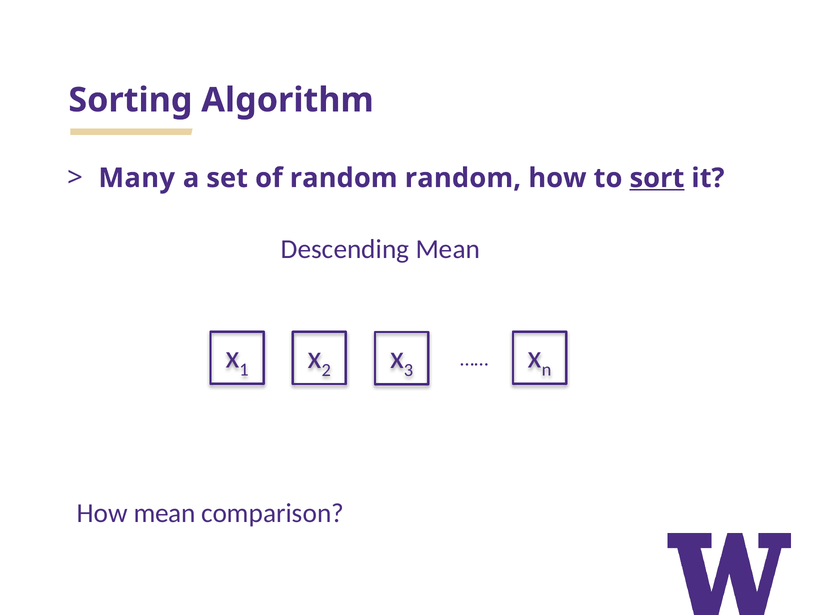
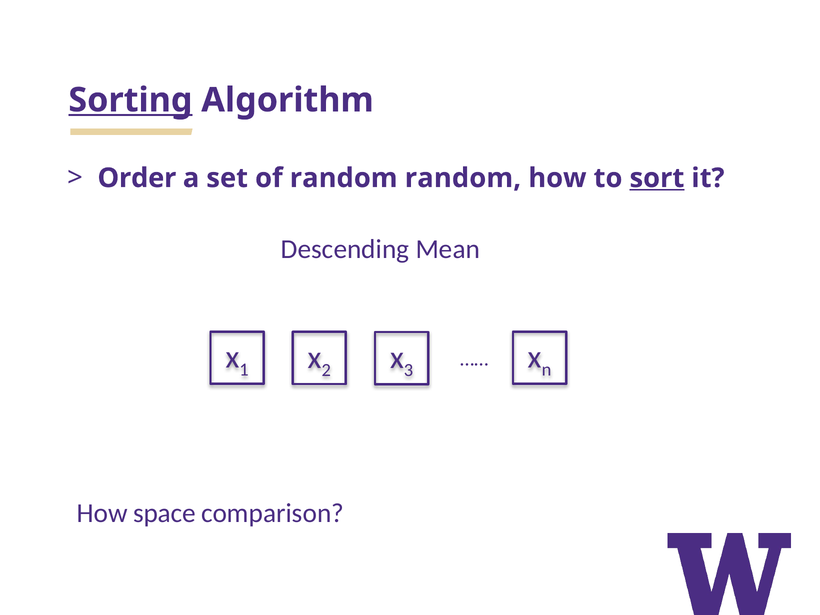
Sorting underline: none -> present
Many: Many -> Order
How mean: mean -> space
